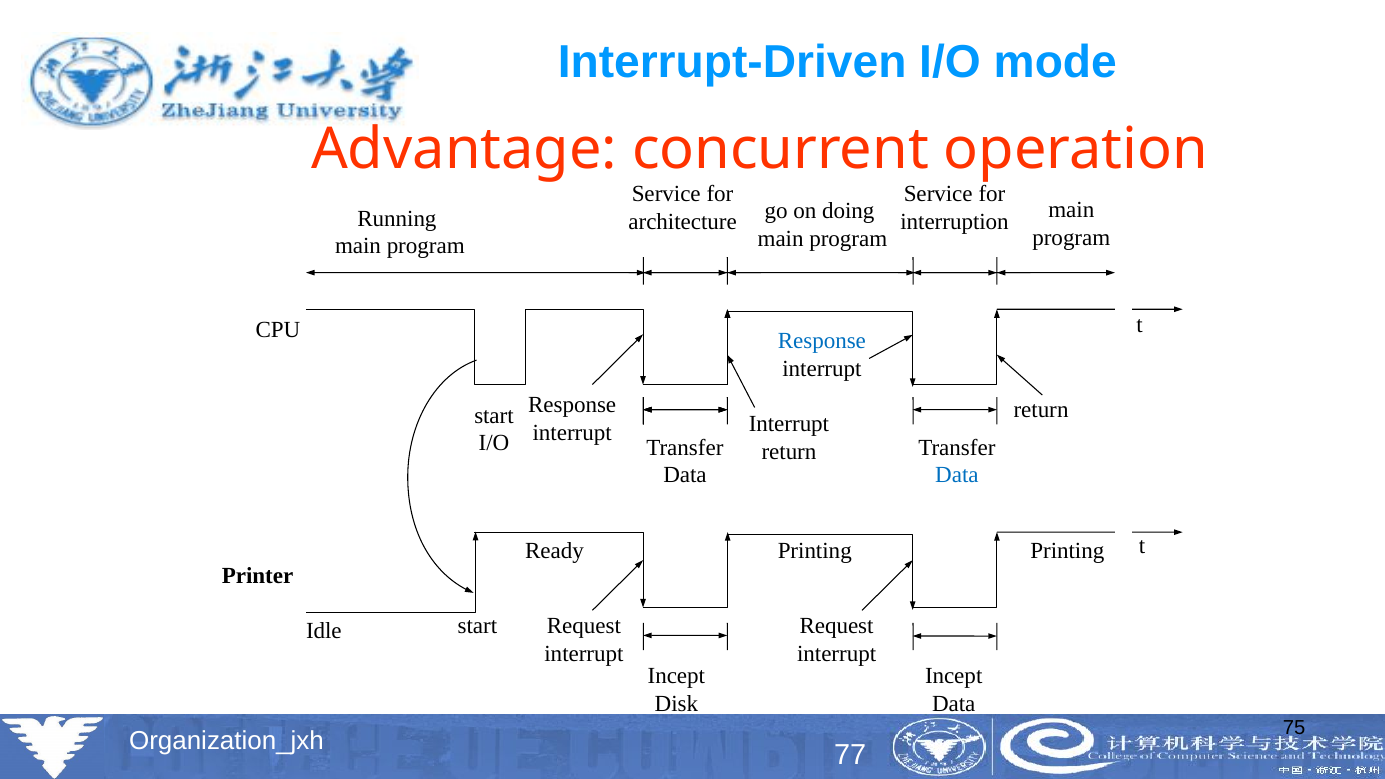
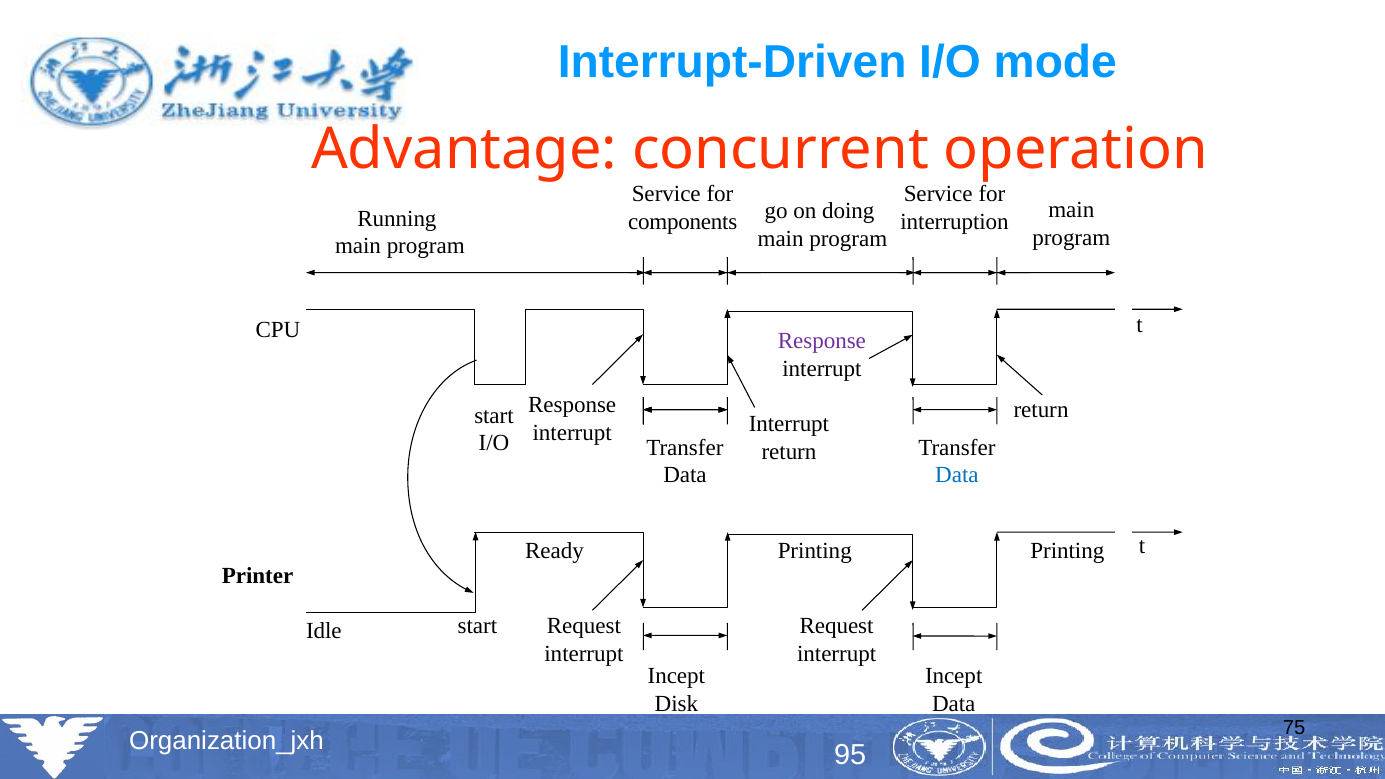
architecture: architecture -> components
Response at (822, 341) colour: blue -> purple
77: 77 -> 95
